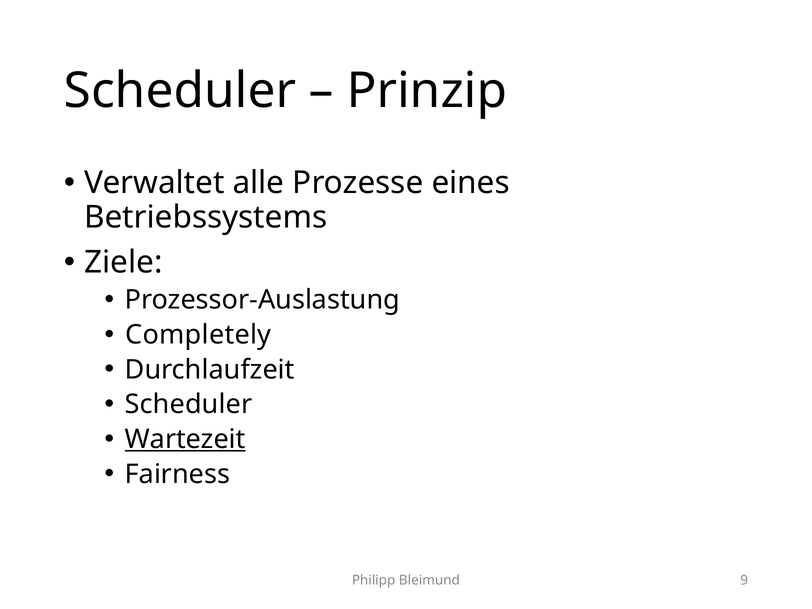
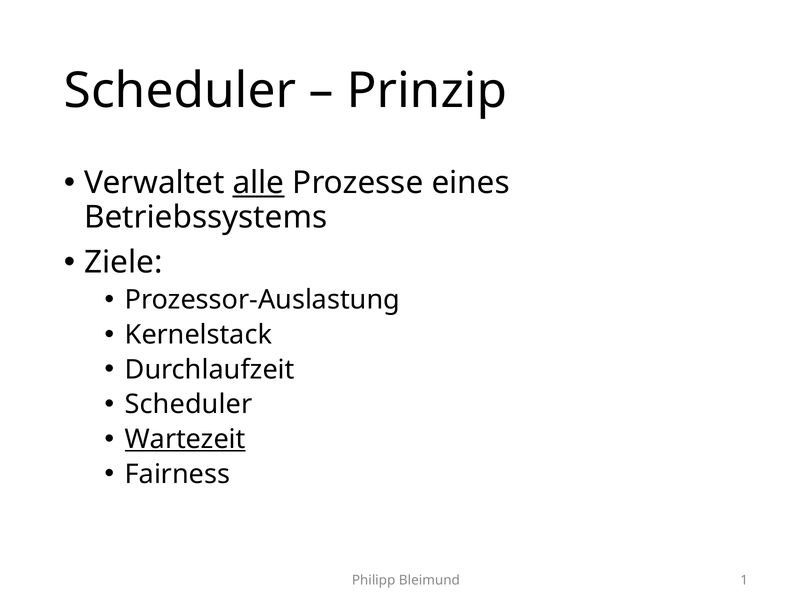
alle underline: none -> present
Completely: Completely -> Kernelstack
9: 9 -> 1
